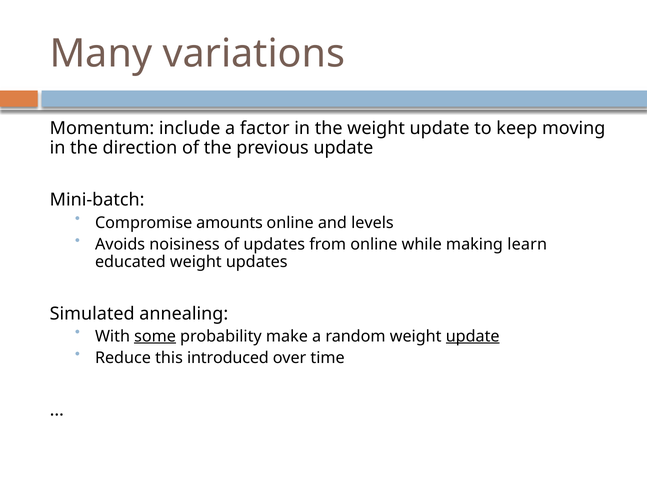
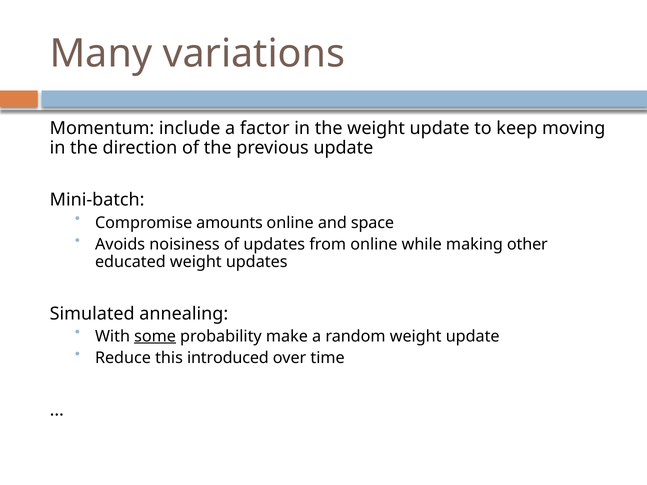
levels: levels -> space
learn: learn -> other
update at (473, 336) underline: present -> none
